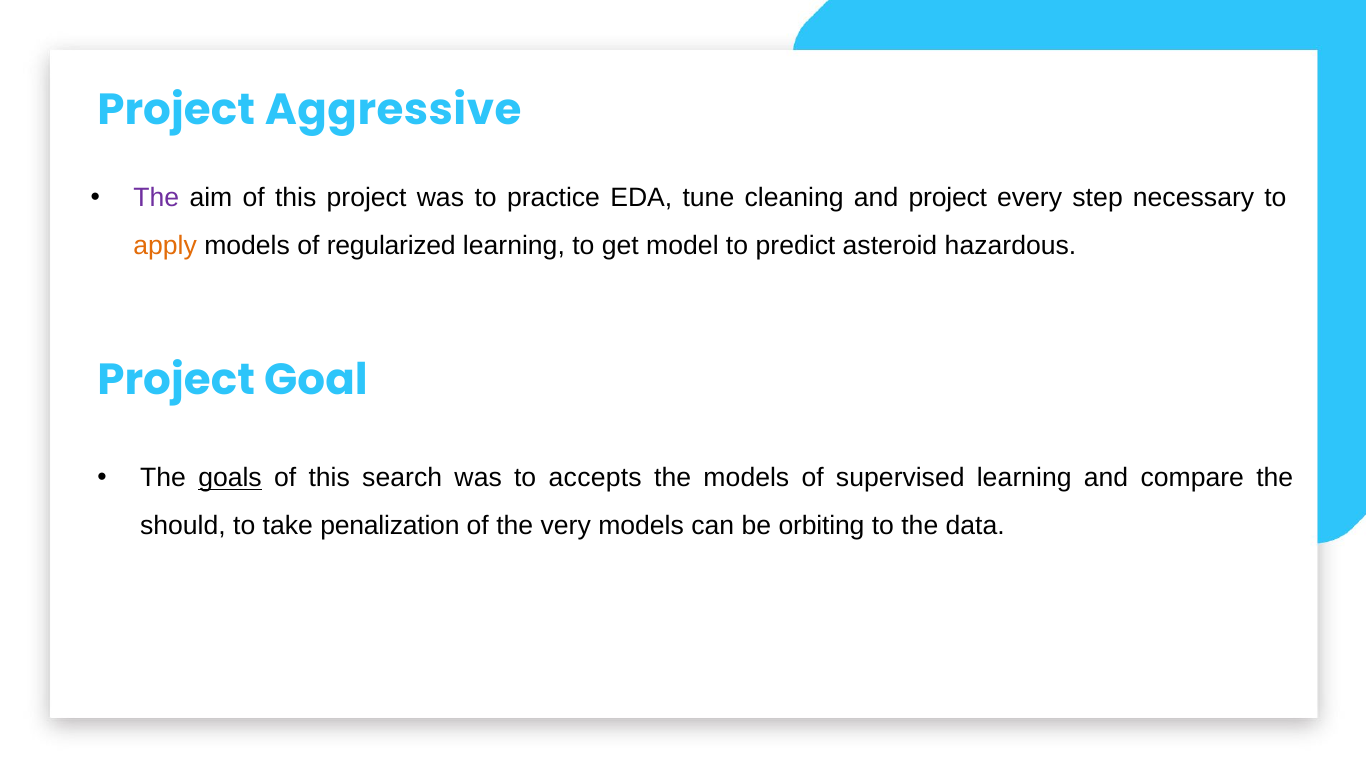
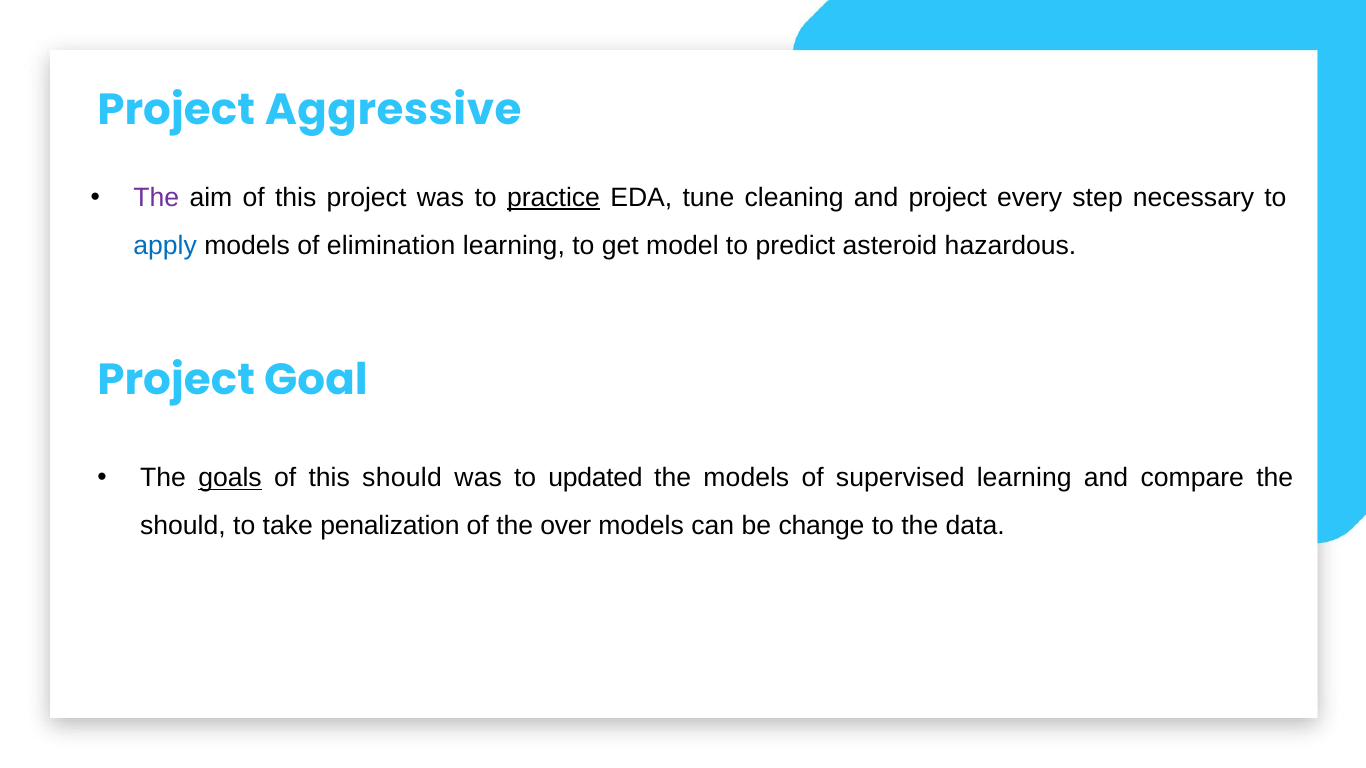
practice underline: none -> present
apply colour: orange -> blue
regularized: regularized -> elimination
this search: search -> should
accepts: accepts -> updated
very: very -> over
orbiting: orbiting -> change
